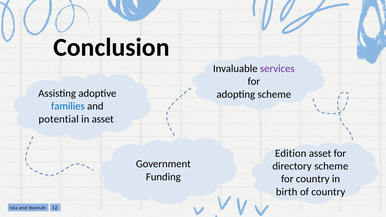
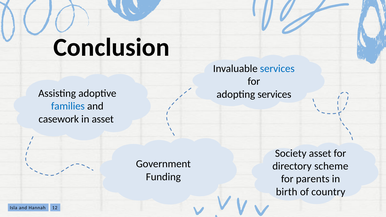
services at (277, 69) colour: purple -> blue
adopting scheme: scheme -> services
potential: potential -> casework
Edition: Edition -> Society
for country: country -> parents
